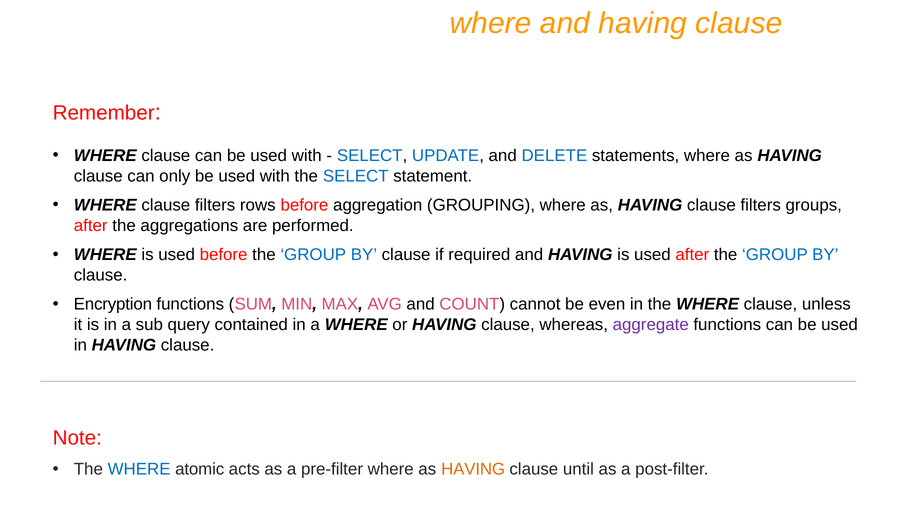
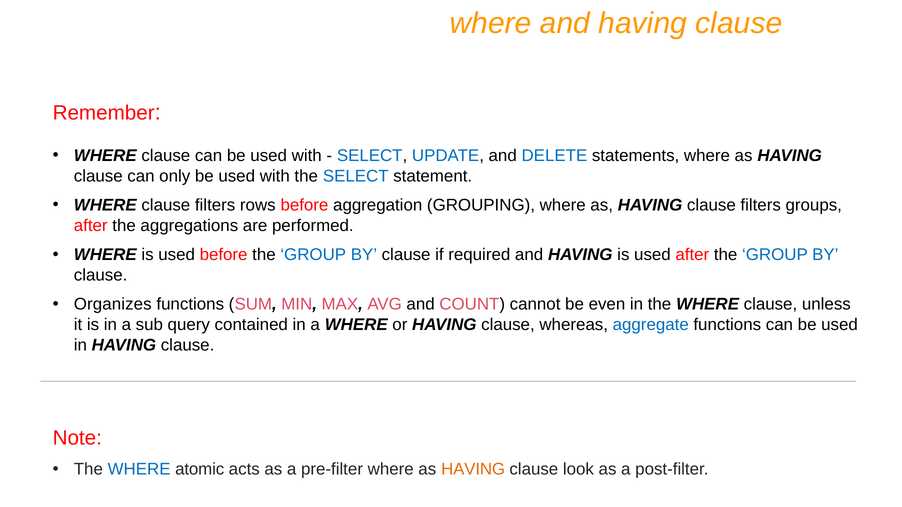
Encryption: Encryption -> Organizes
aggregate colour: purple -> blue
until: until -> look
